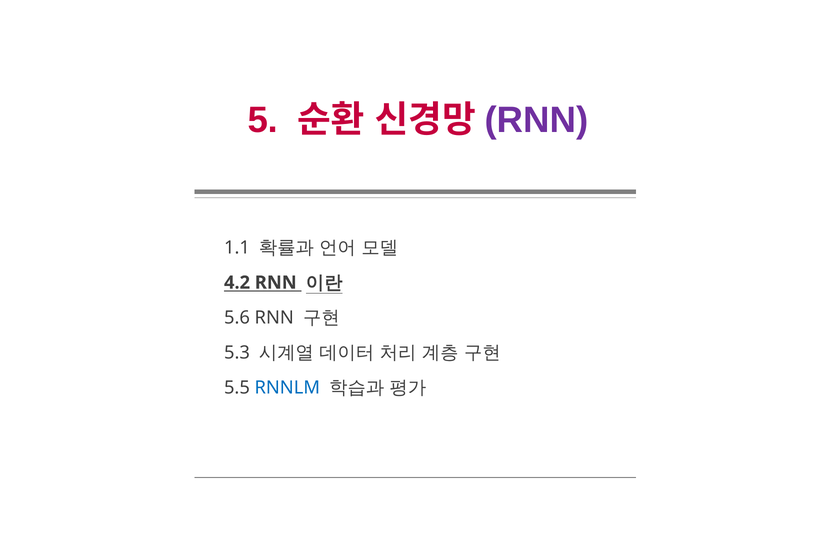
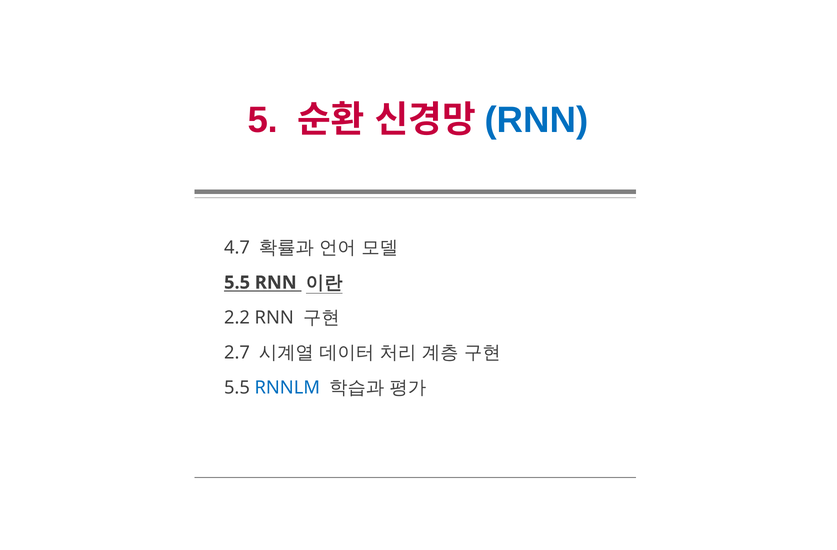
RNN at (536, 120) colour: purple -> blue
1.1: 1.1 -> 4.7
4.2 at (237, 282): 4.2 -> 5.5
5.6: 5.6 -> 2.2
5.3: 5.3 -> 2.7
